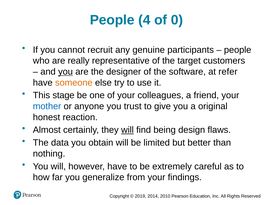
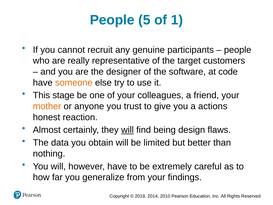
4: 4 -> 5
0: 0 -> 1
you at (65, 72) underline: present -> none
refer: refer -> code
mother colour: blue -> orange
original: original -> actions
